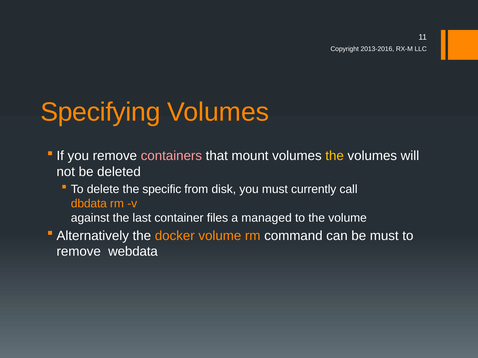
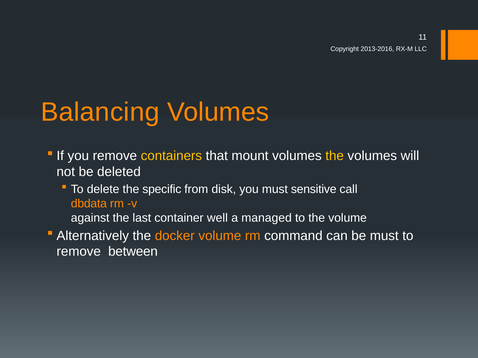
Specifying: Specifying -> Balancing
containers colour: pink -> yellow
currently: currently -> sensitive
files: files -> well
webdata: webdata -> between
